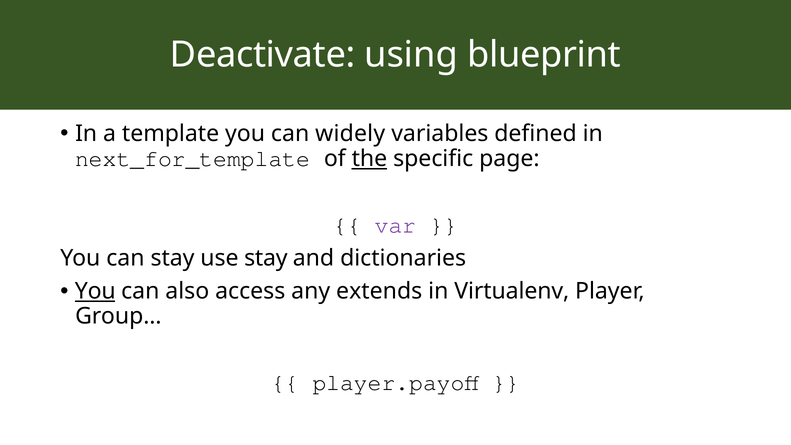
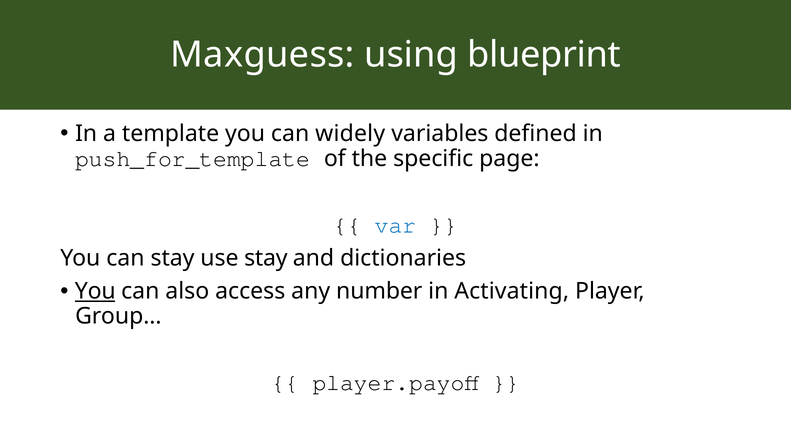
Deactivate: Deactivate -> Maxguess
next_for_template: next_for_template -> push_for_template
the underline: present -> none
var colour: purple -> blue
extends: extends -> number
Virtualenv: Virtualenv -> Activating
